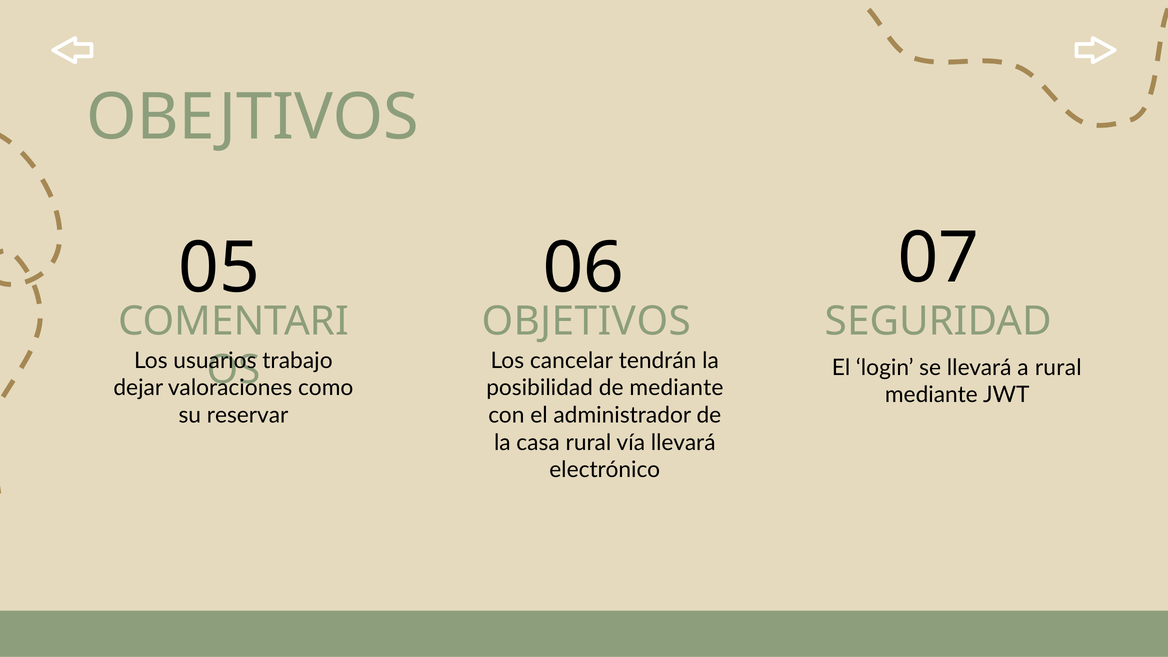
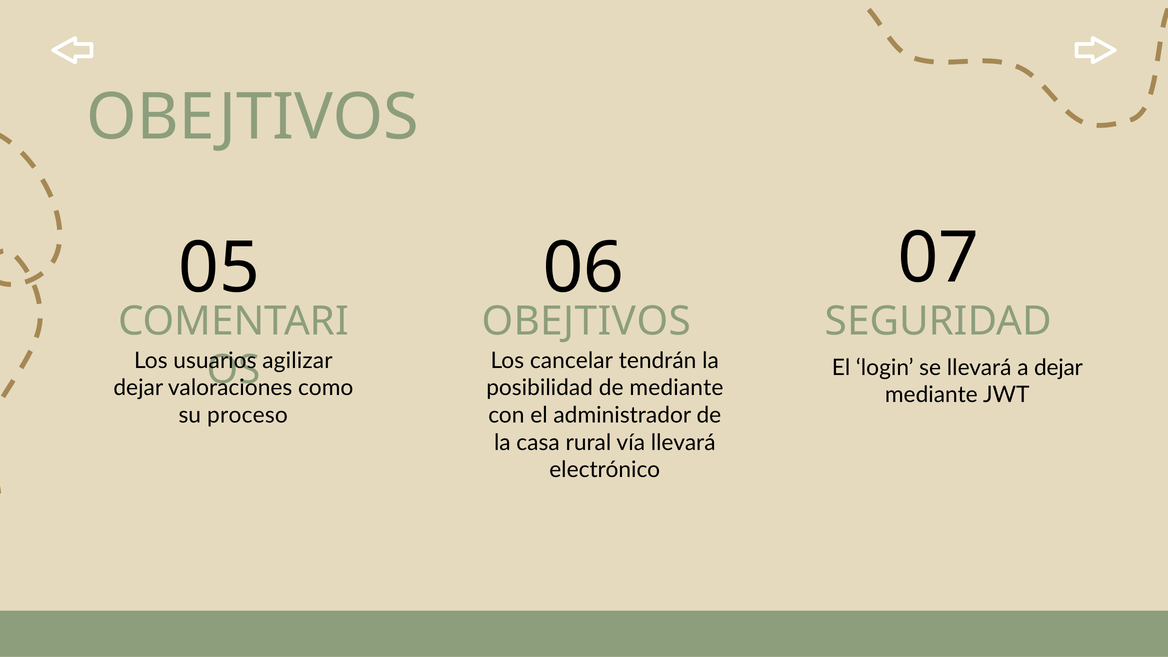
OBJETIVOS at (586, 321): OBJETIVOS -> OBEJTIVOS
trabajo: trabajo -> agilizar
a rural: rural -> dejar
reservar: reservar -> proceso
